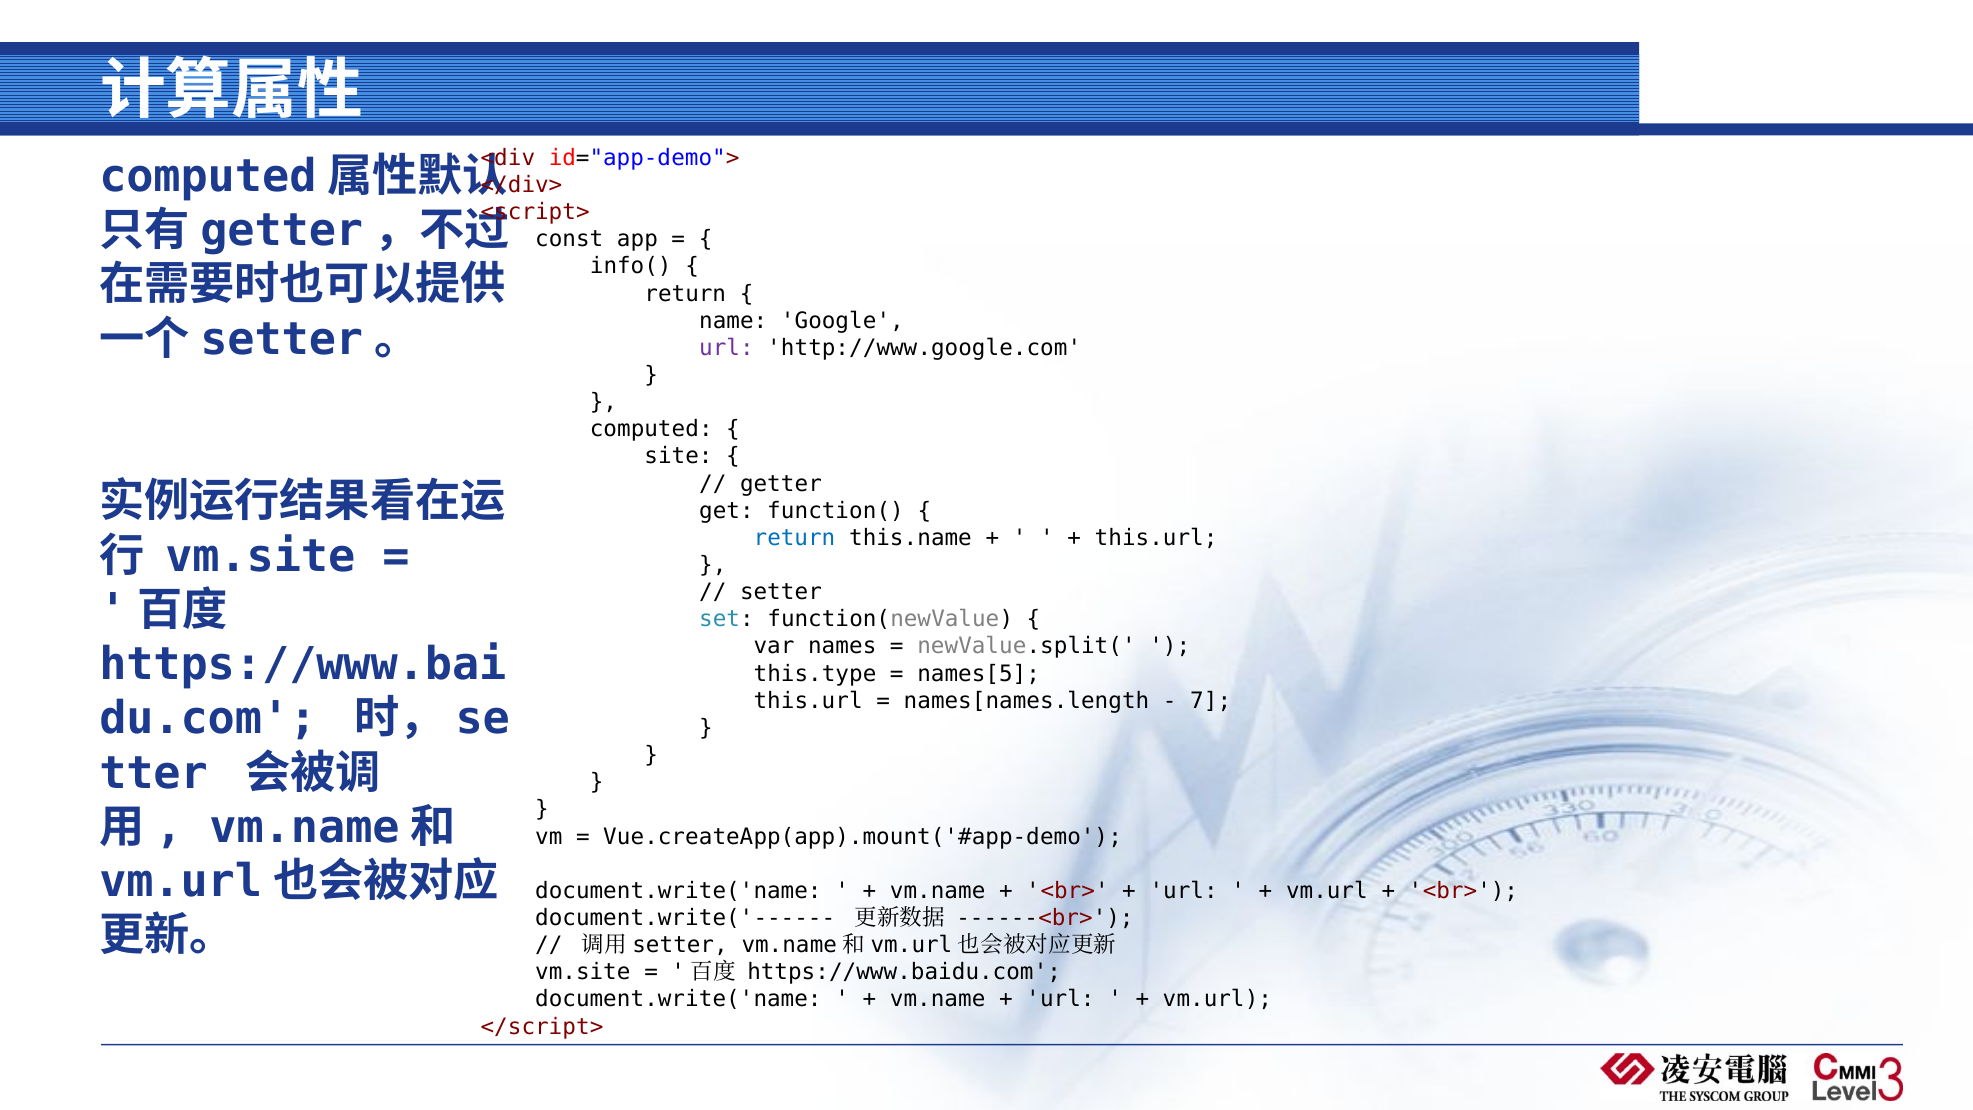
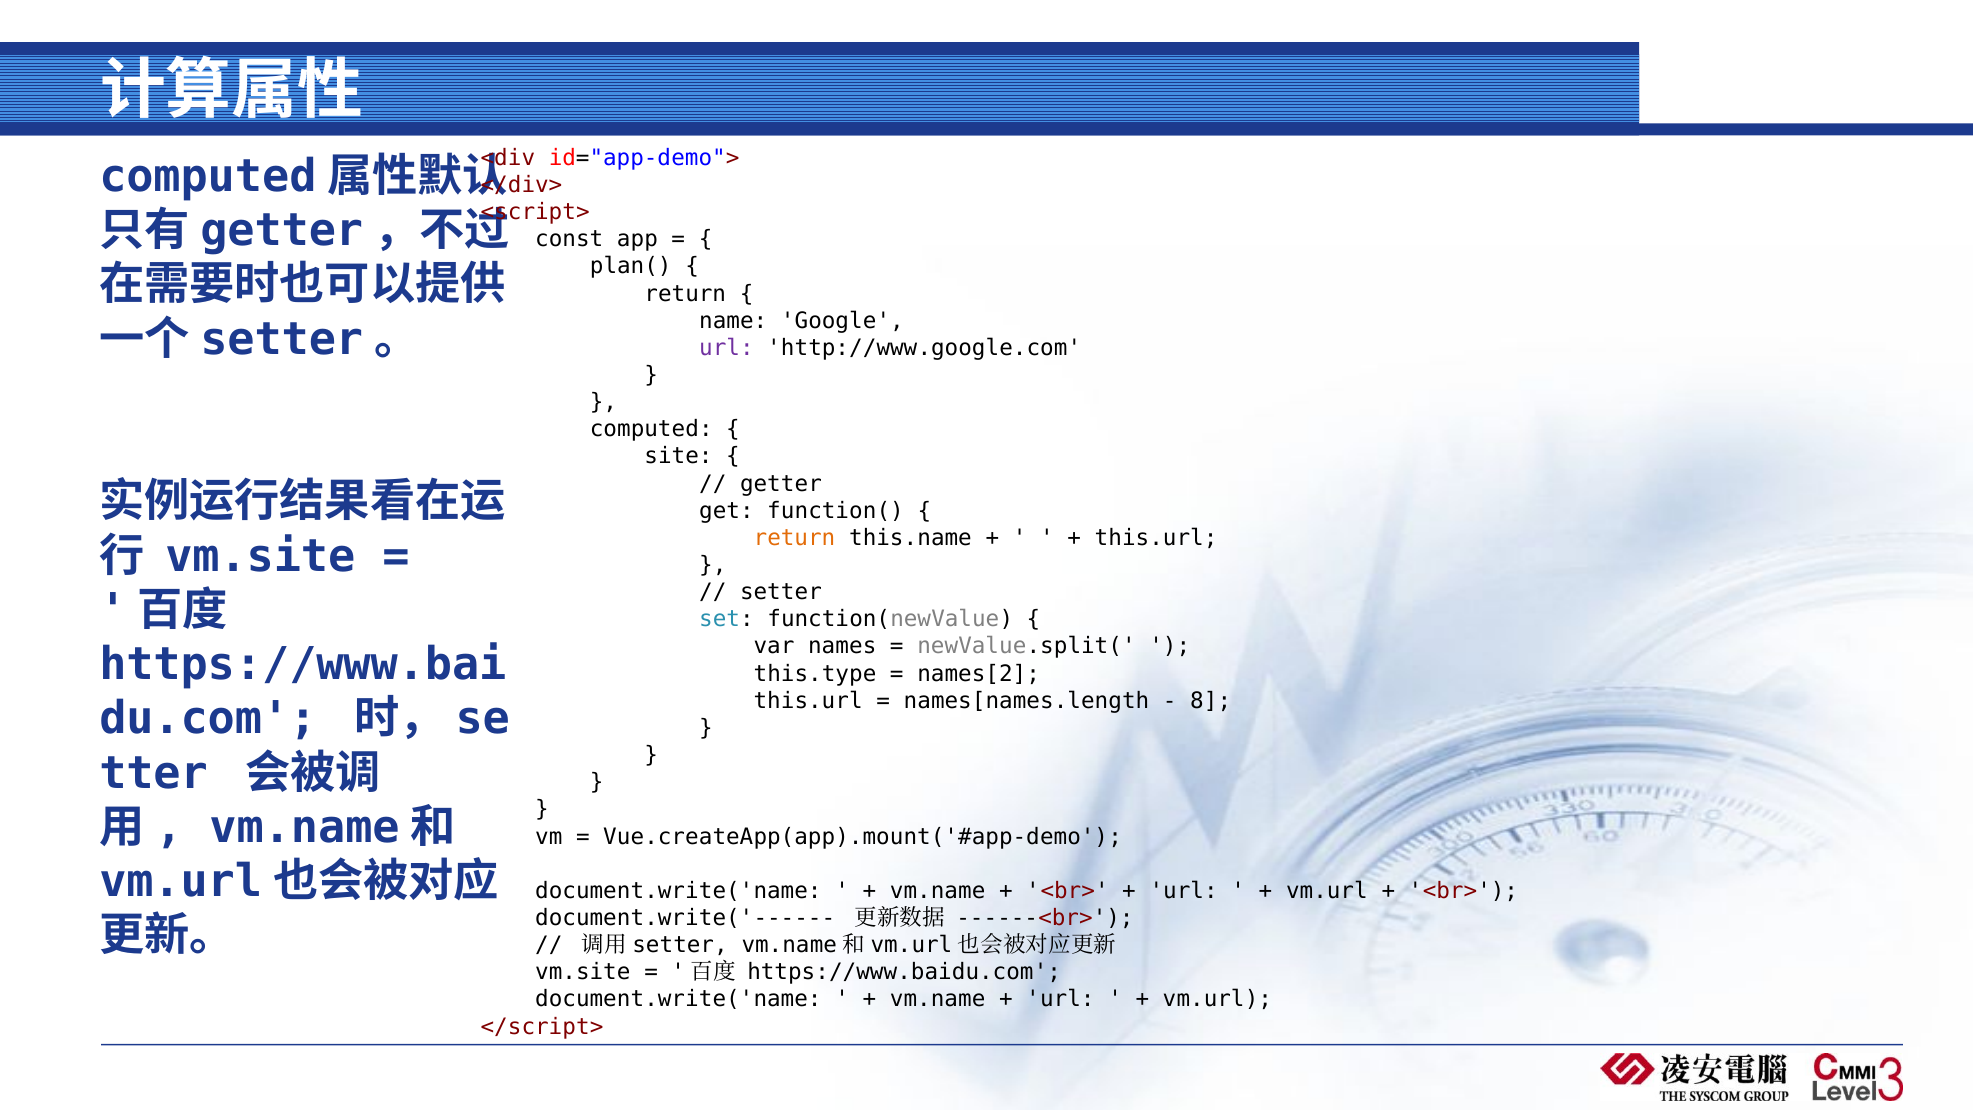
info(: info( -> plan(
return at (794, 538) colour: blue -> orange
names[5: names[5 -> names[2
7: 7 -> 8
